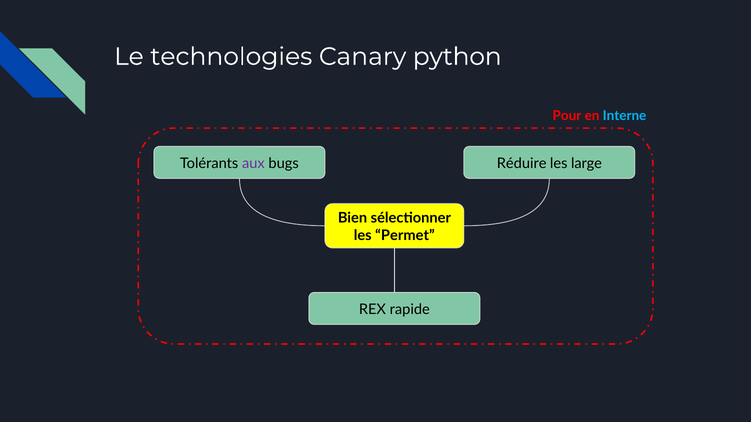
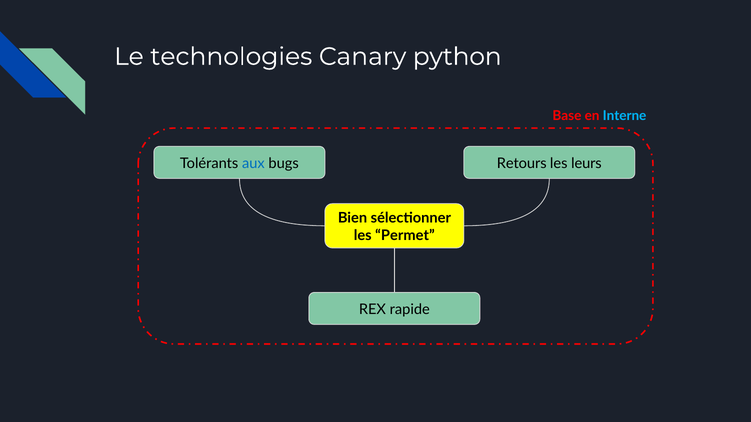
Pour: Pour -> Base
aux colour: purple -> blue
Réduire: Réduire -> Retours
large: large -> leurs
